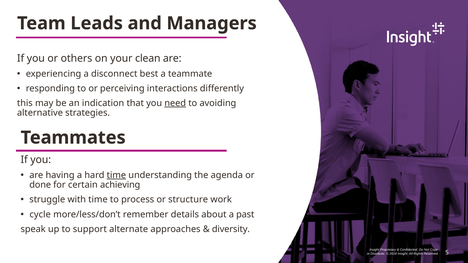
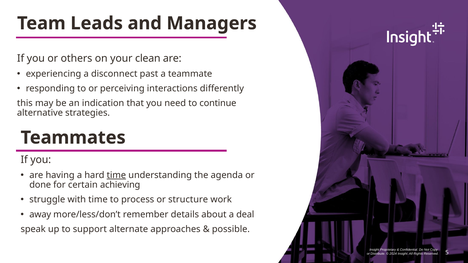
best: best -> past
need underline: present -> none
avoiding: avoiding -> continue
cycle: cycle -> away
past: past -> deal
diversity: diversity -> possible
